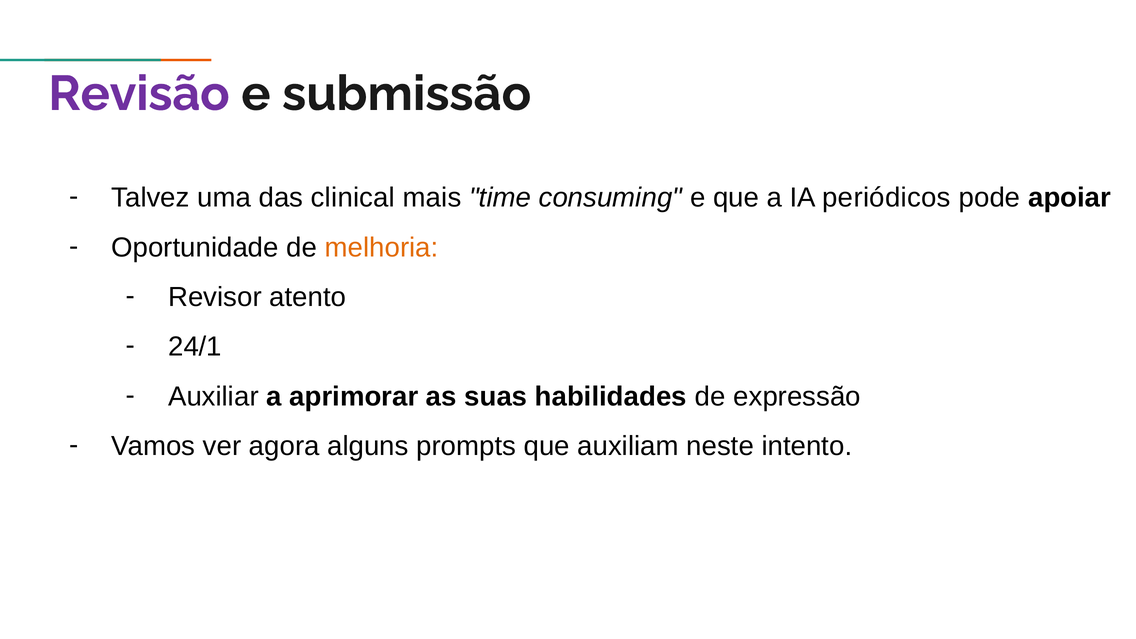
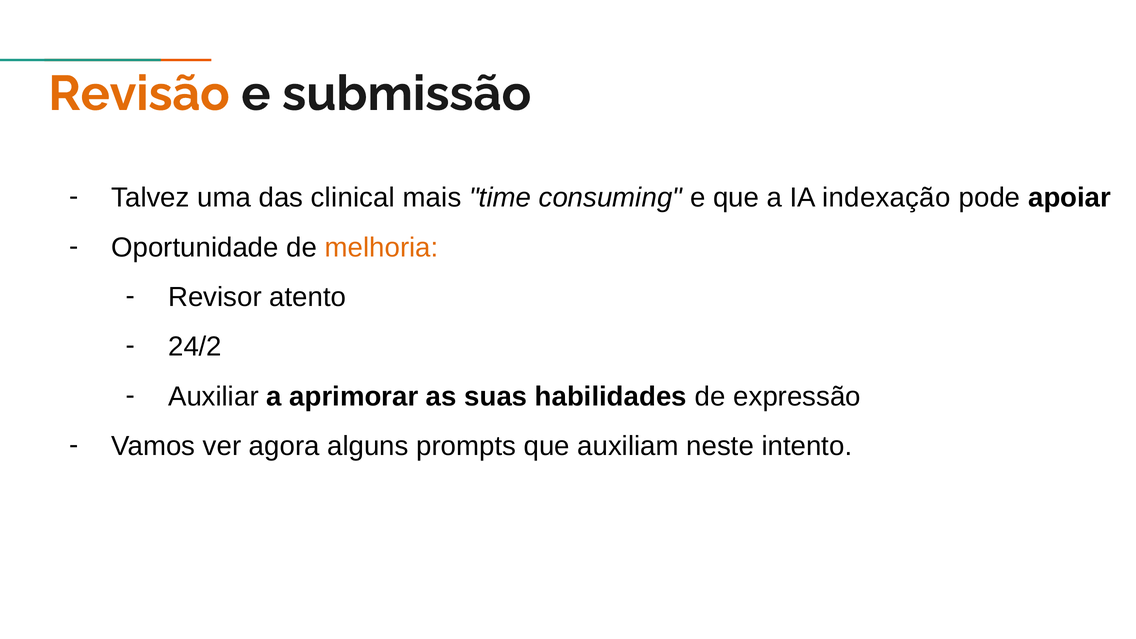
Revisão colour: purple -> orange
periódicos: periódicos -> indexação
24/1: 24/1 -> 24/2
